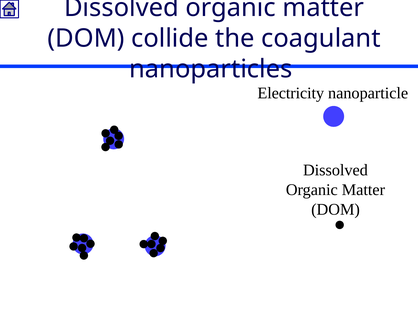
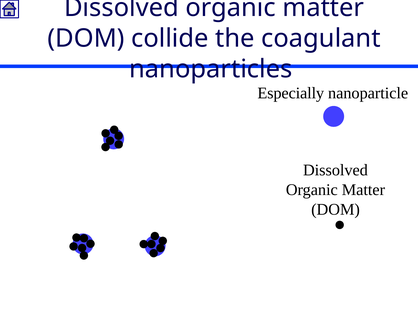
Electricity: Electricity -> Especially
